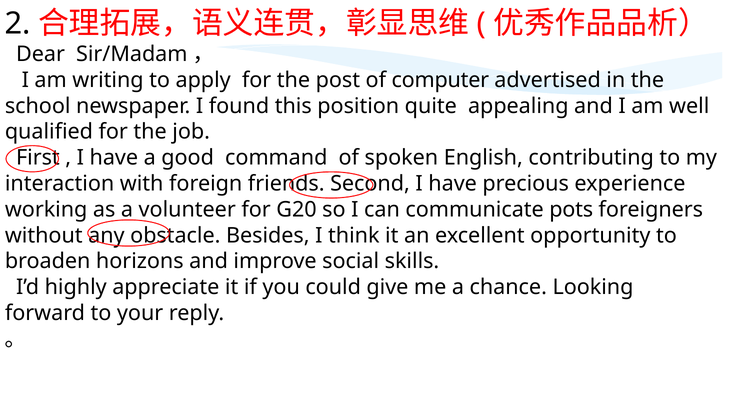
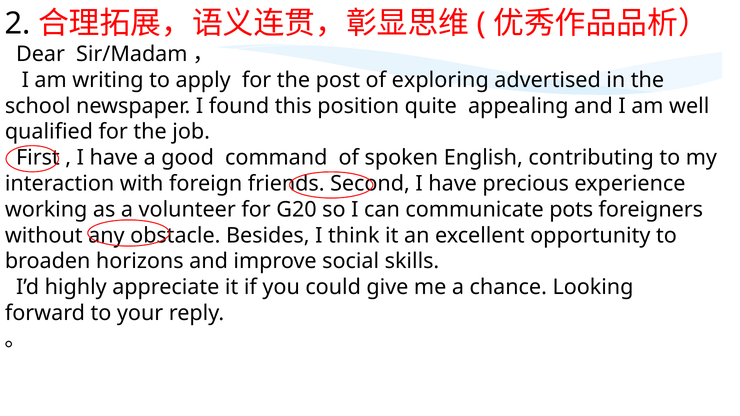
computer: computer -> exploring
